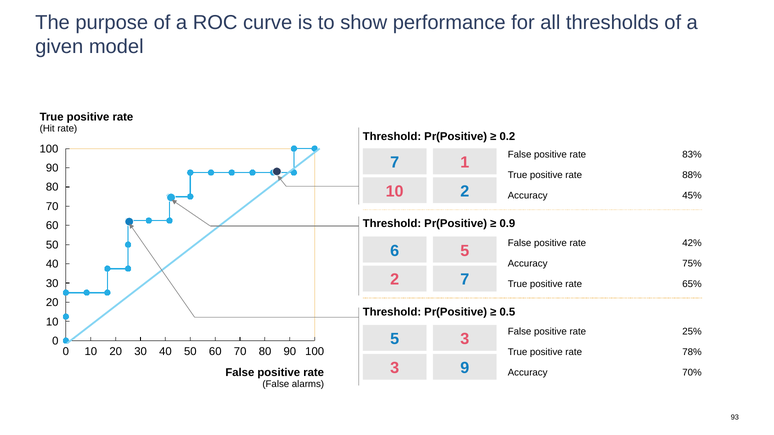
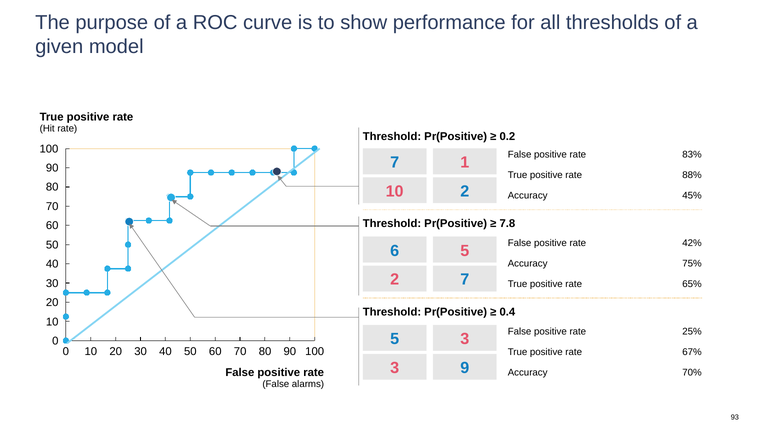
0.9: 0.9 -> 7.8
0.5: 0.5 -> 0.4
78%: 78% -> 67%
